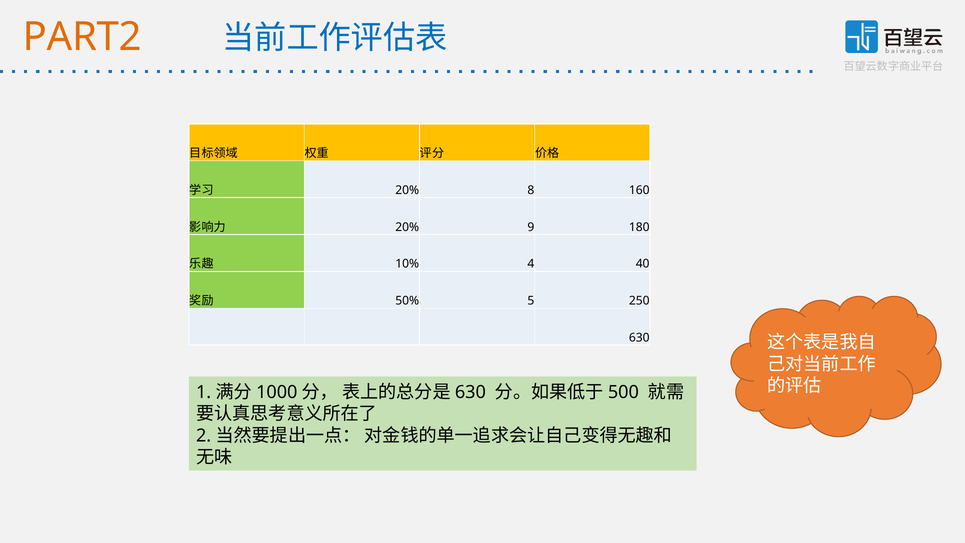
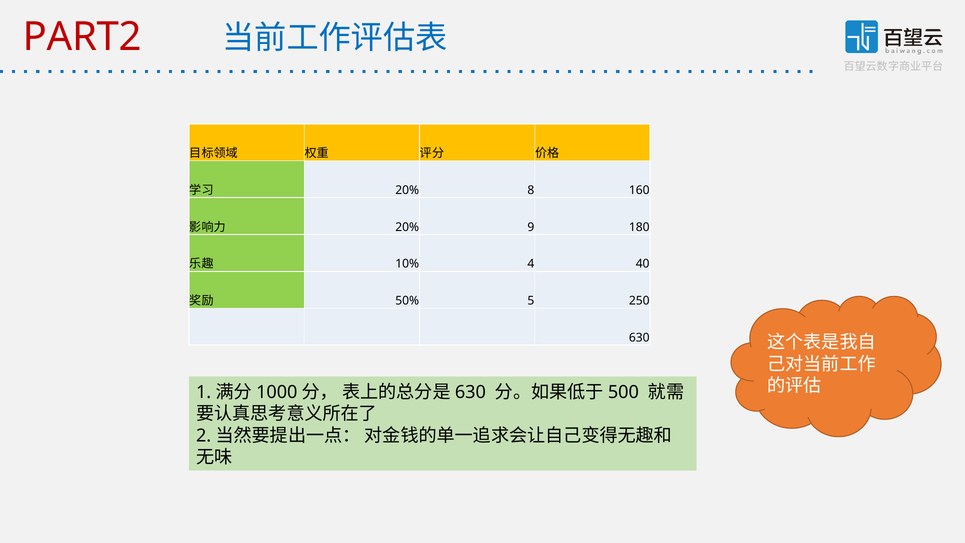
PART2 colour: orange -> red
